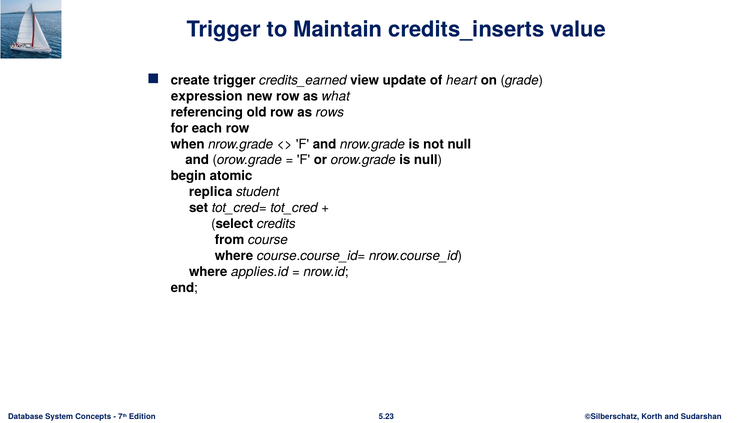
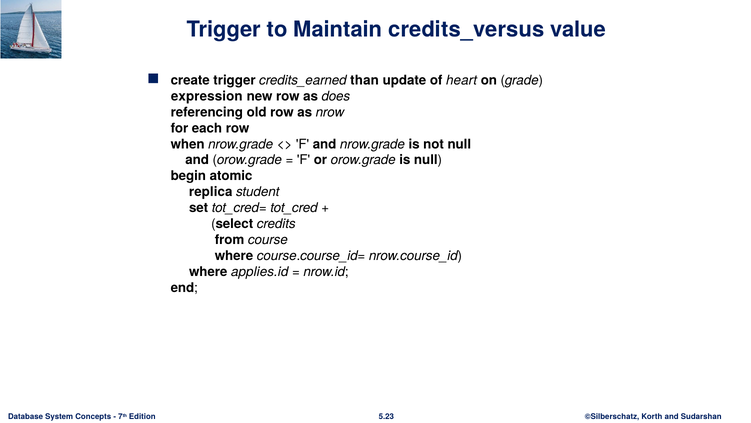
credits_inserts: credits_inserts -> credits_versus
view: view -> than
what: what -> does
rows: rows -> nrow
